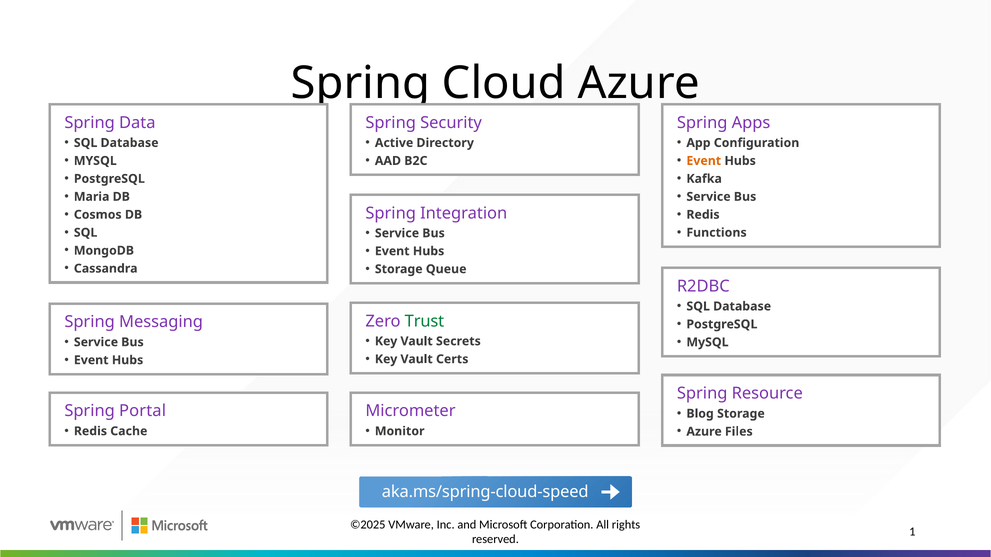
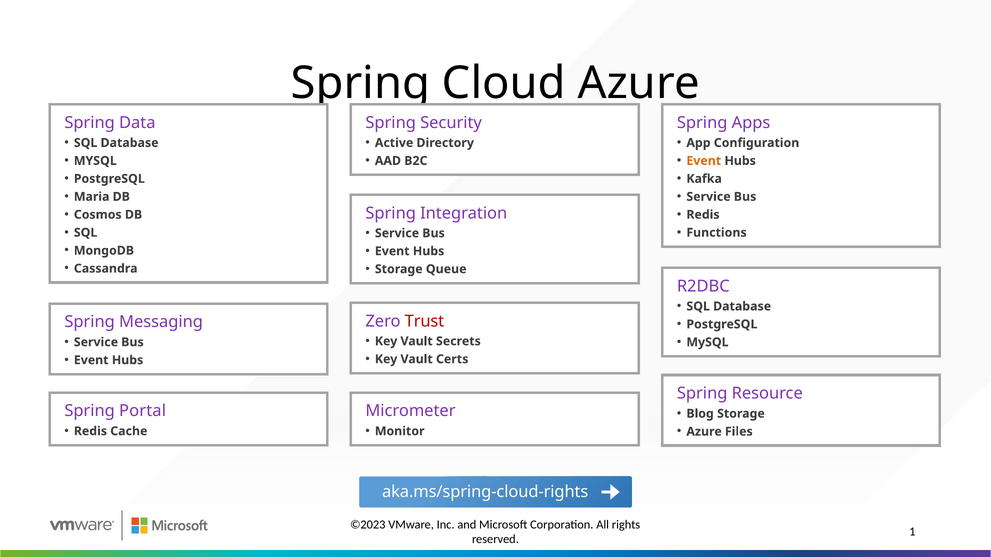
Trust colour: green -> red
aka.ms/spring-cloud-speed: aka.ms/spring-cloud-speed -> aka.ms/spring-cloud-rights
©2025: ©2025 -> ©2023
